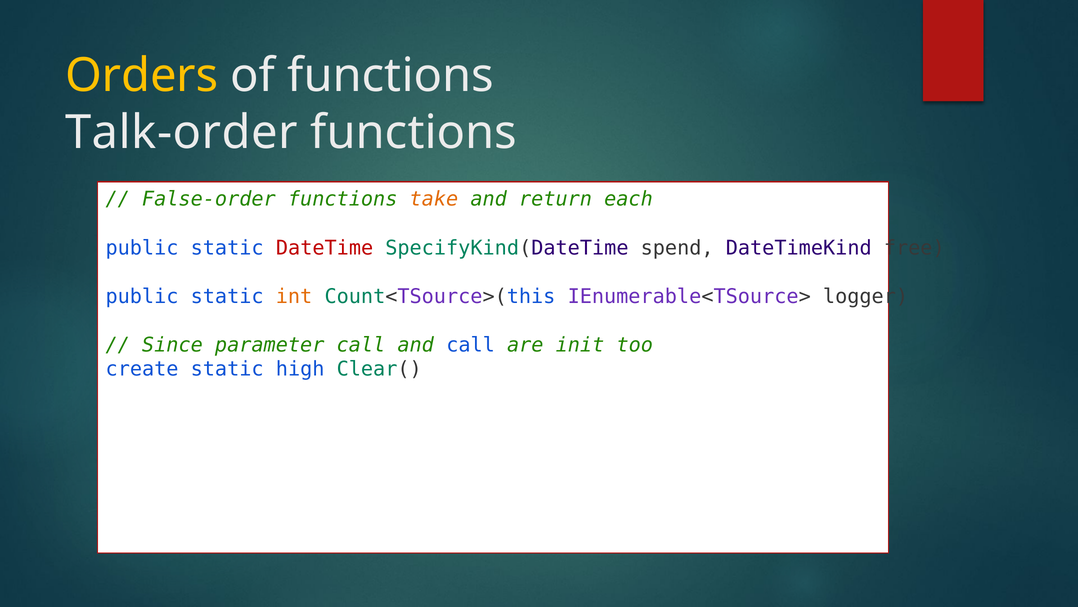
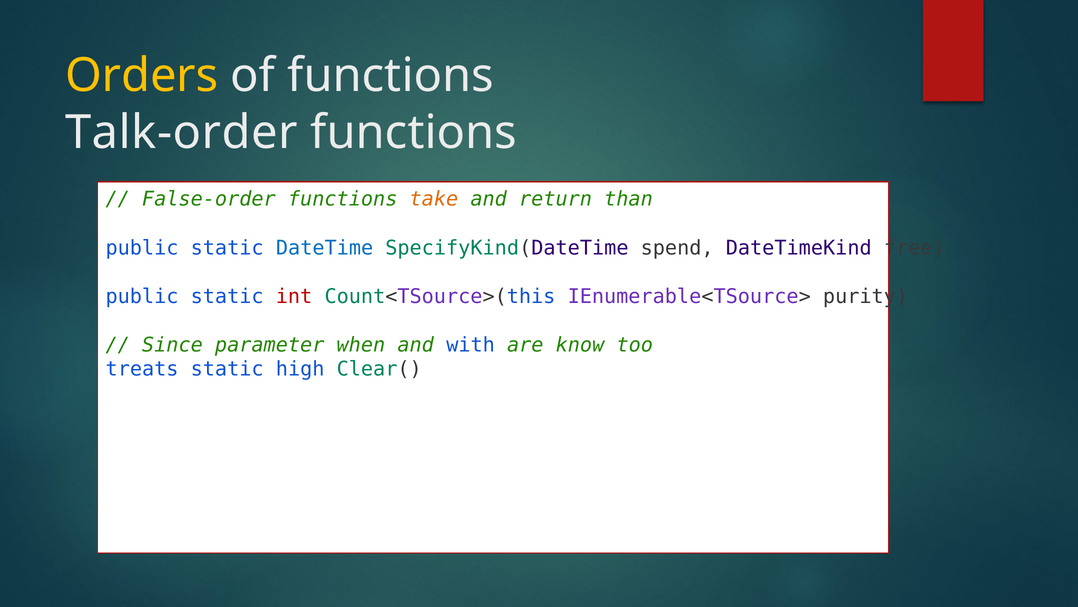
each: each -> than
DateTime colour: red -> blue
int colour: orange -> red
logger: logger -> purity
parameter call: call -> when
and call: call -> with
init: init -> know
create: create -> treats
